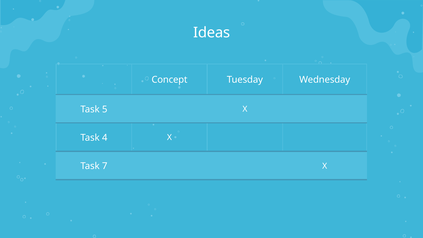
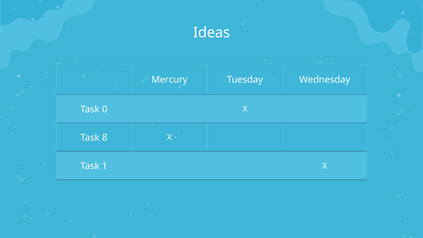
Concept: Concept -> Mercury
5: 5 -> 0
4: 4 -> 8
7: 7 -> 1
